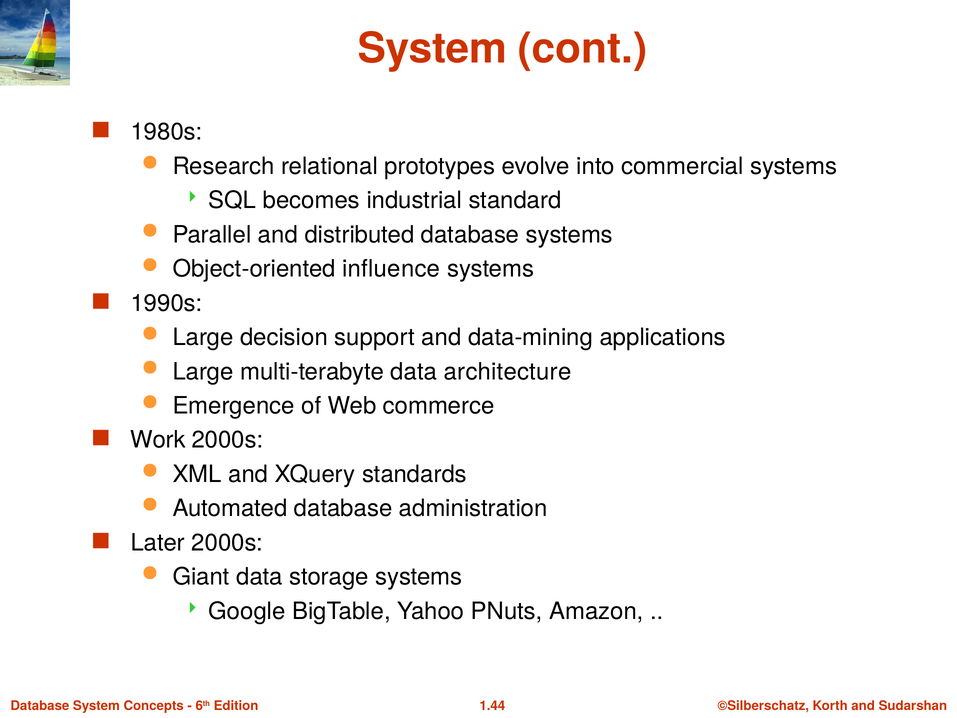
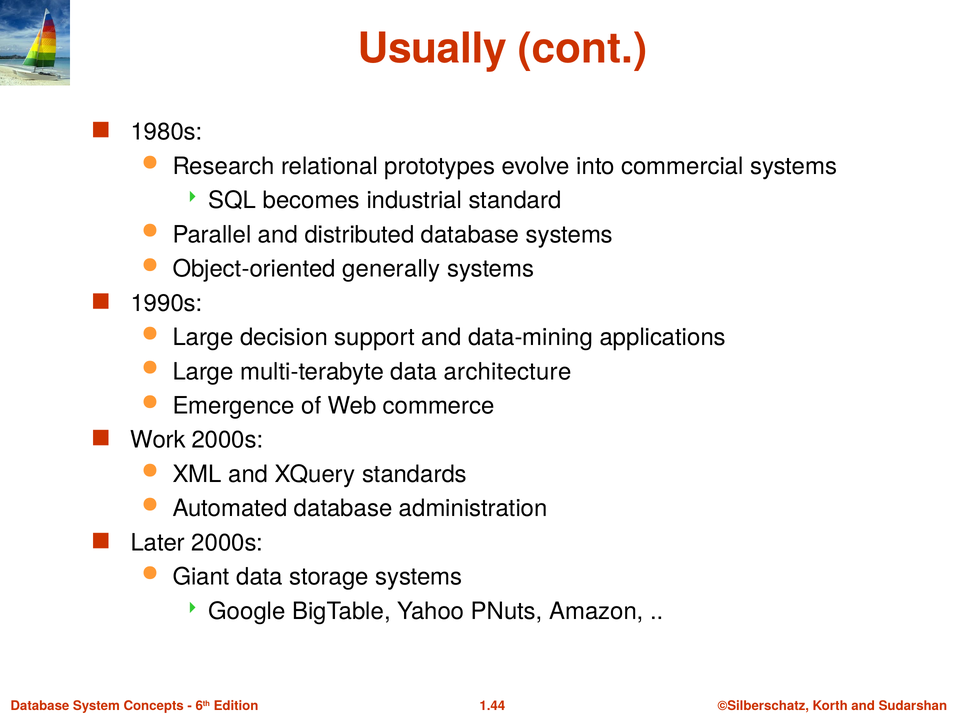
System at (432, 49): System -> Usually
influence: influence -> generally
